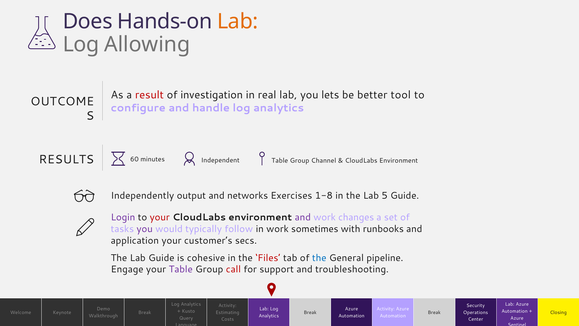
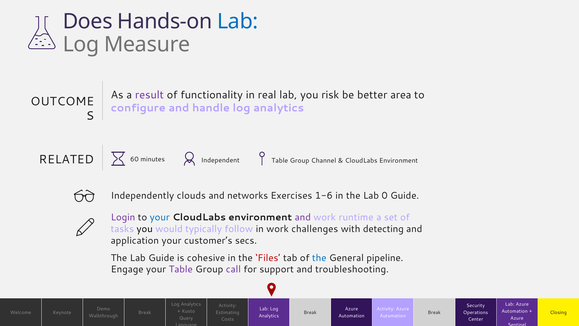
Lab at (238, 21) colour: orange -> blue
Allowing: Allowing -> Measure
result colour: red -> purple
investigation: investigation -> functionality
lets: lets -> risk
tool: tool -> area
RESULTS: RESULTS -> RELATED
output: output -> clouds
1-8: 1-8 -> 1-6
5: 5 -> 0
your at (160, 217) colour: red -> blue
changes: changes -> runtime
you at (145, 229) colour: purple -> black
sometimes: sometimes -> challenges
runbooks: runbooks -> detecting
call colour: red -> purple
